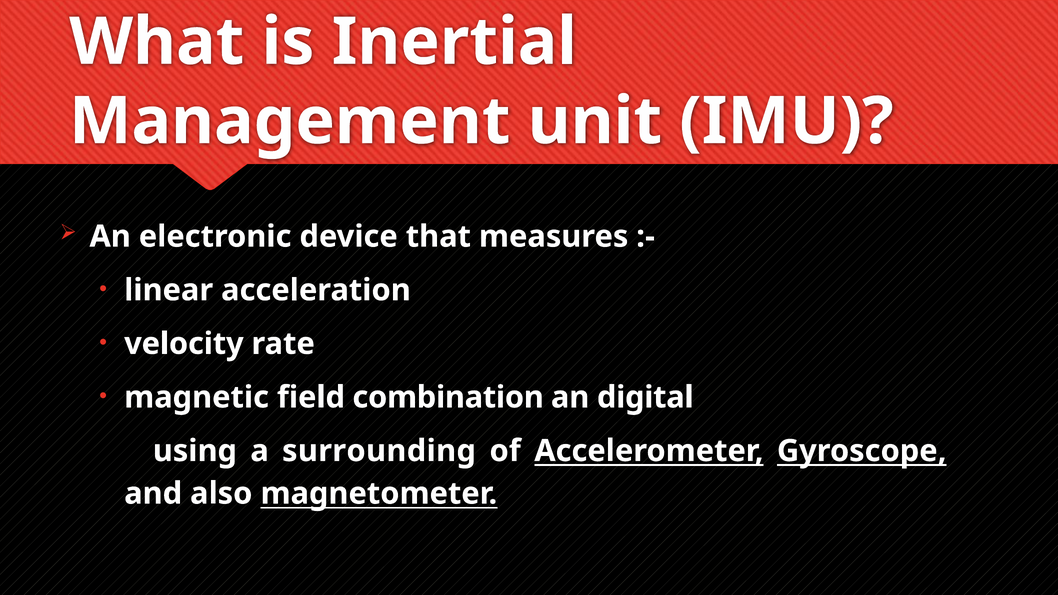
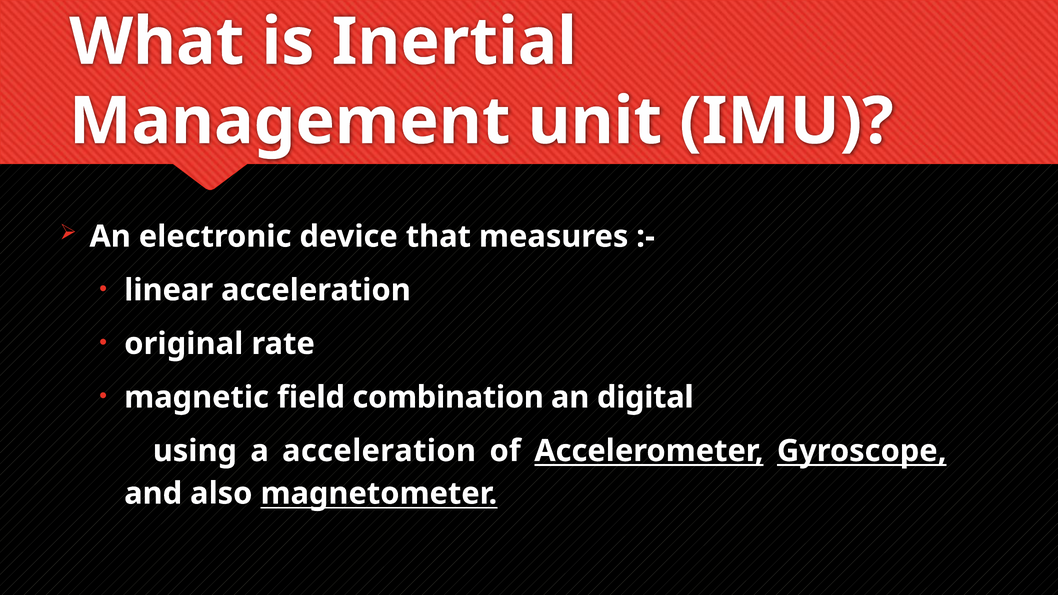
velocity: velocity -> original
a surrounding: surrounding -> acceleration
